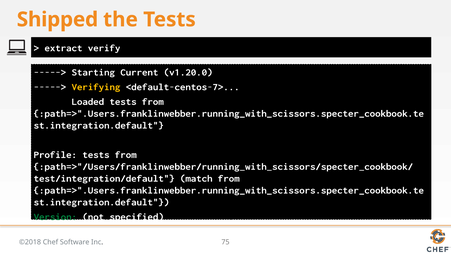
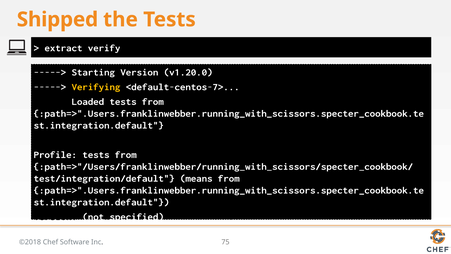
Starting Current: Current -> Version
match: match -> means
Version at (55, 217) colour: green -> black
